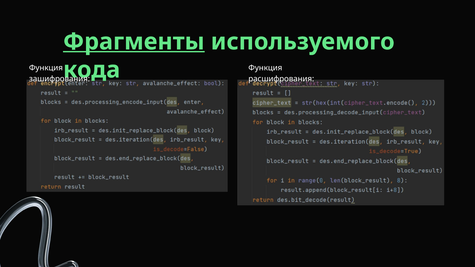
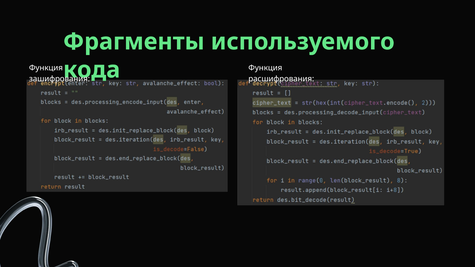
Фрагменты underline: present -> none
